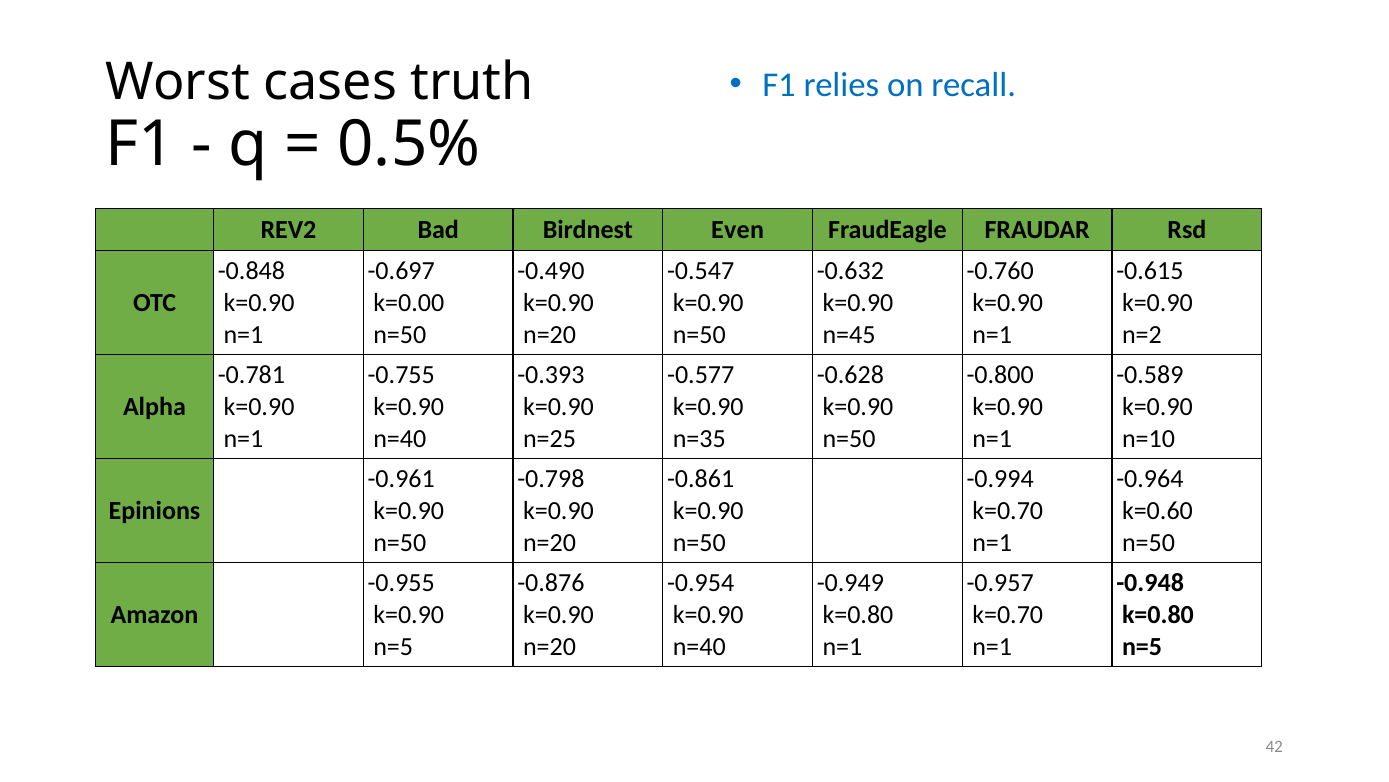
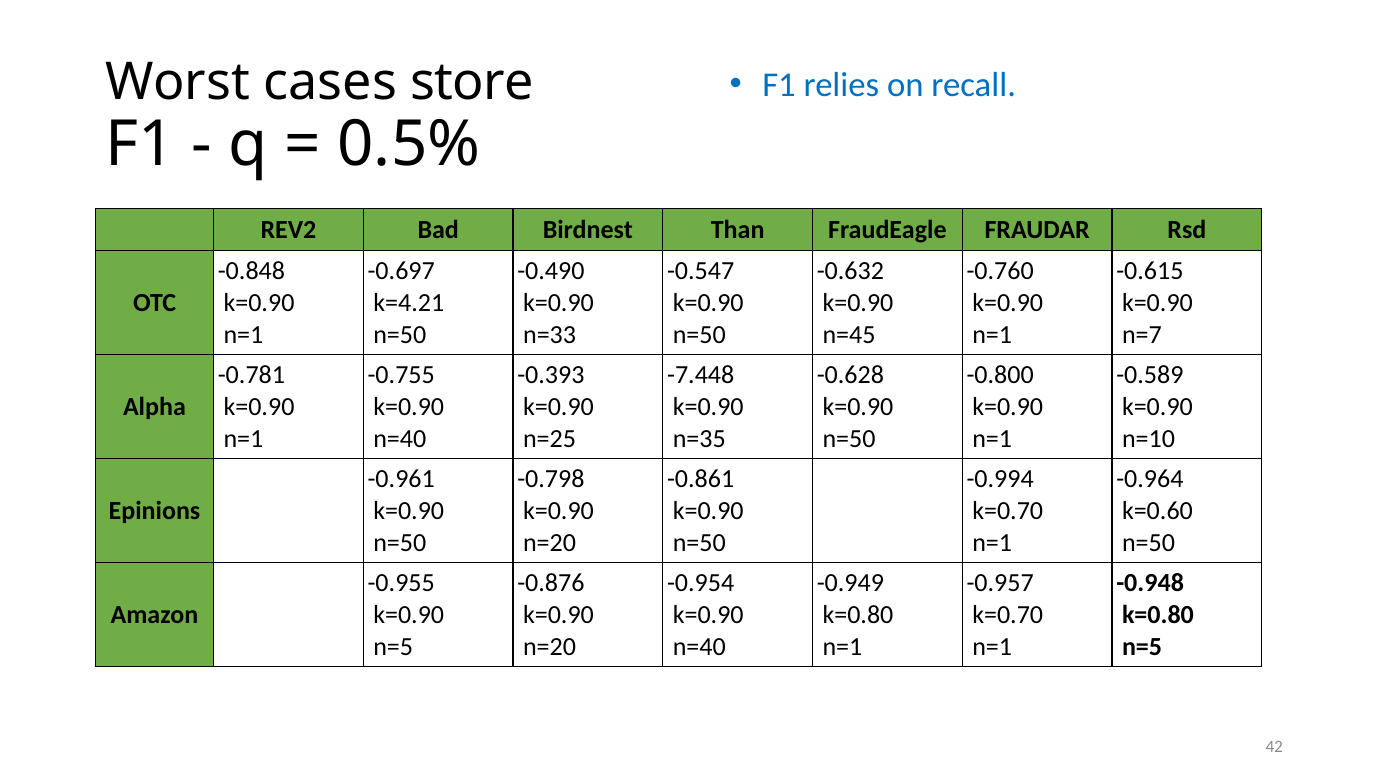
truth: truth -> store
Even: Even -> Than
k=0.00: k=0.00 -> k=4.21
n=20 at (550, 334): n=20 -> n=33
n=2: n=2 -> n=7
-0.577: -0.577 -> -7.448
